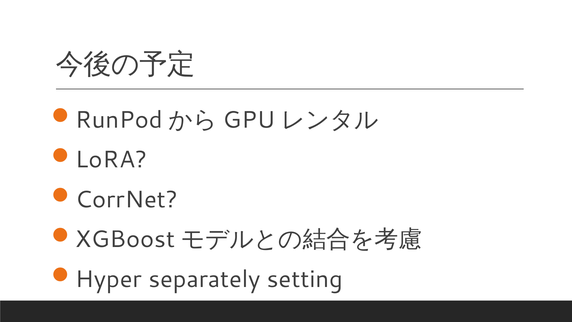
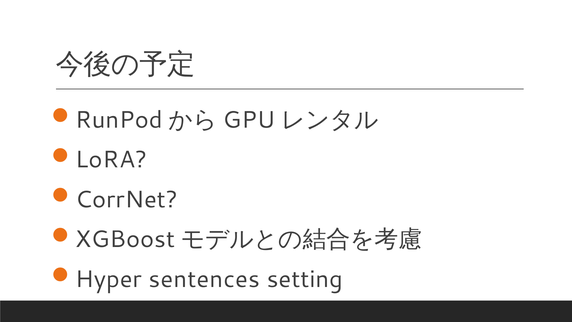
separately: separately -> sentences
